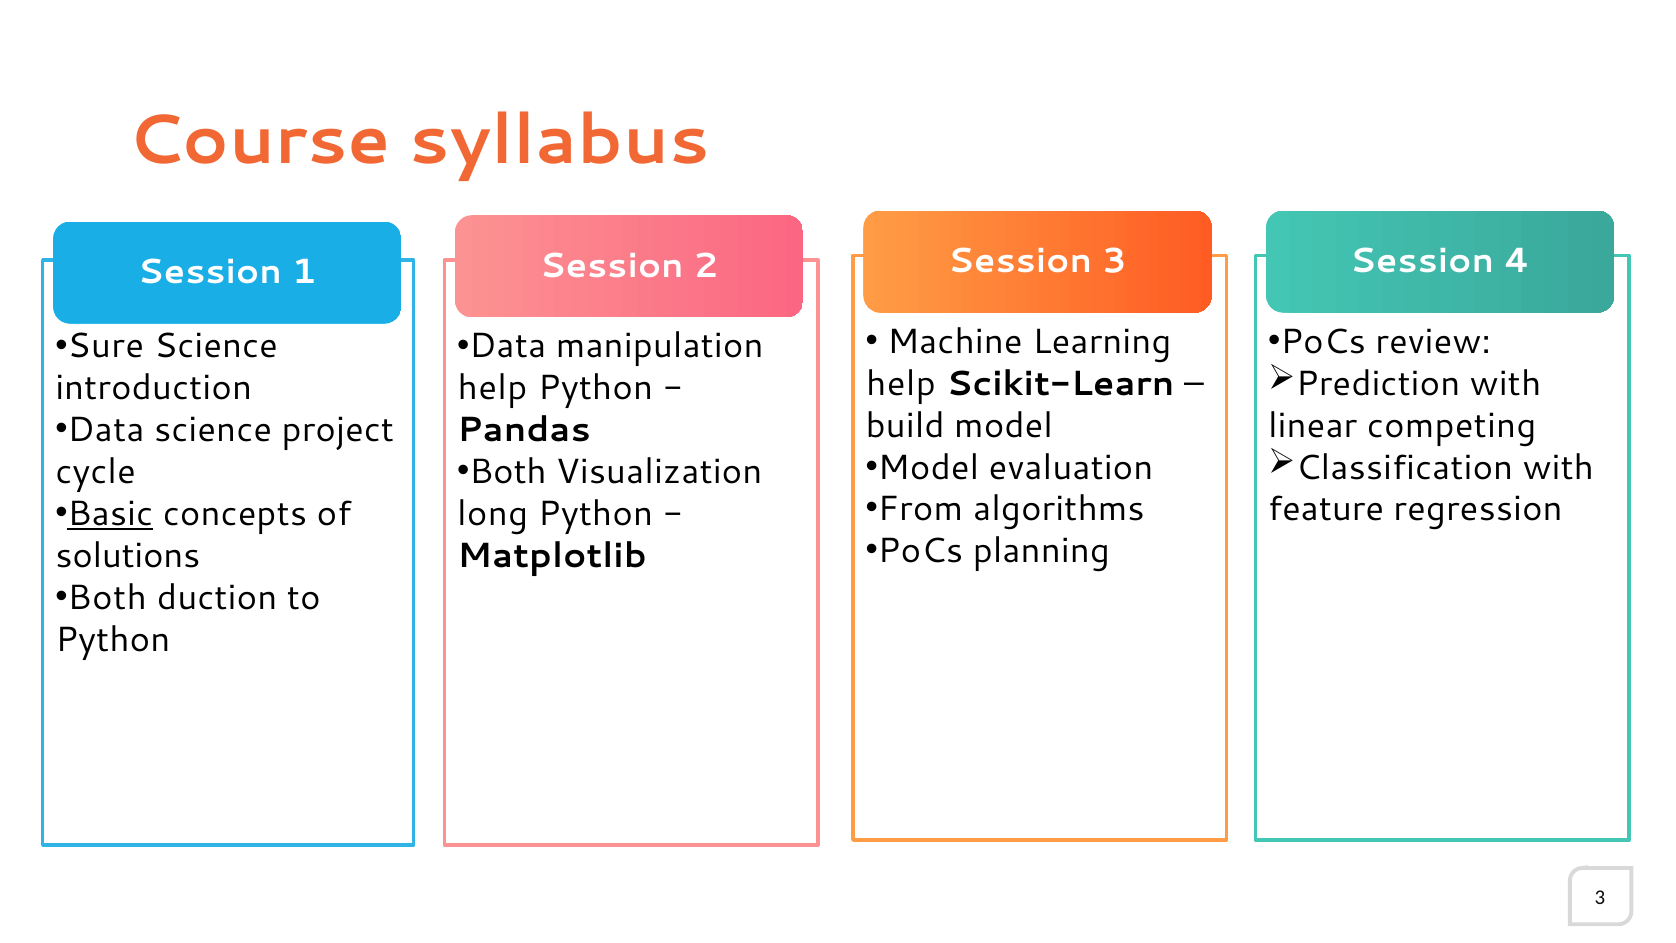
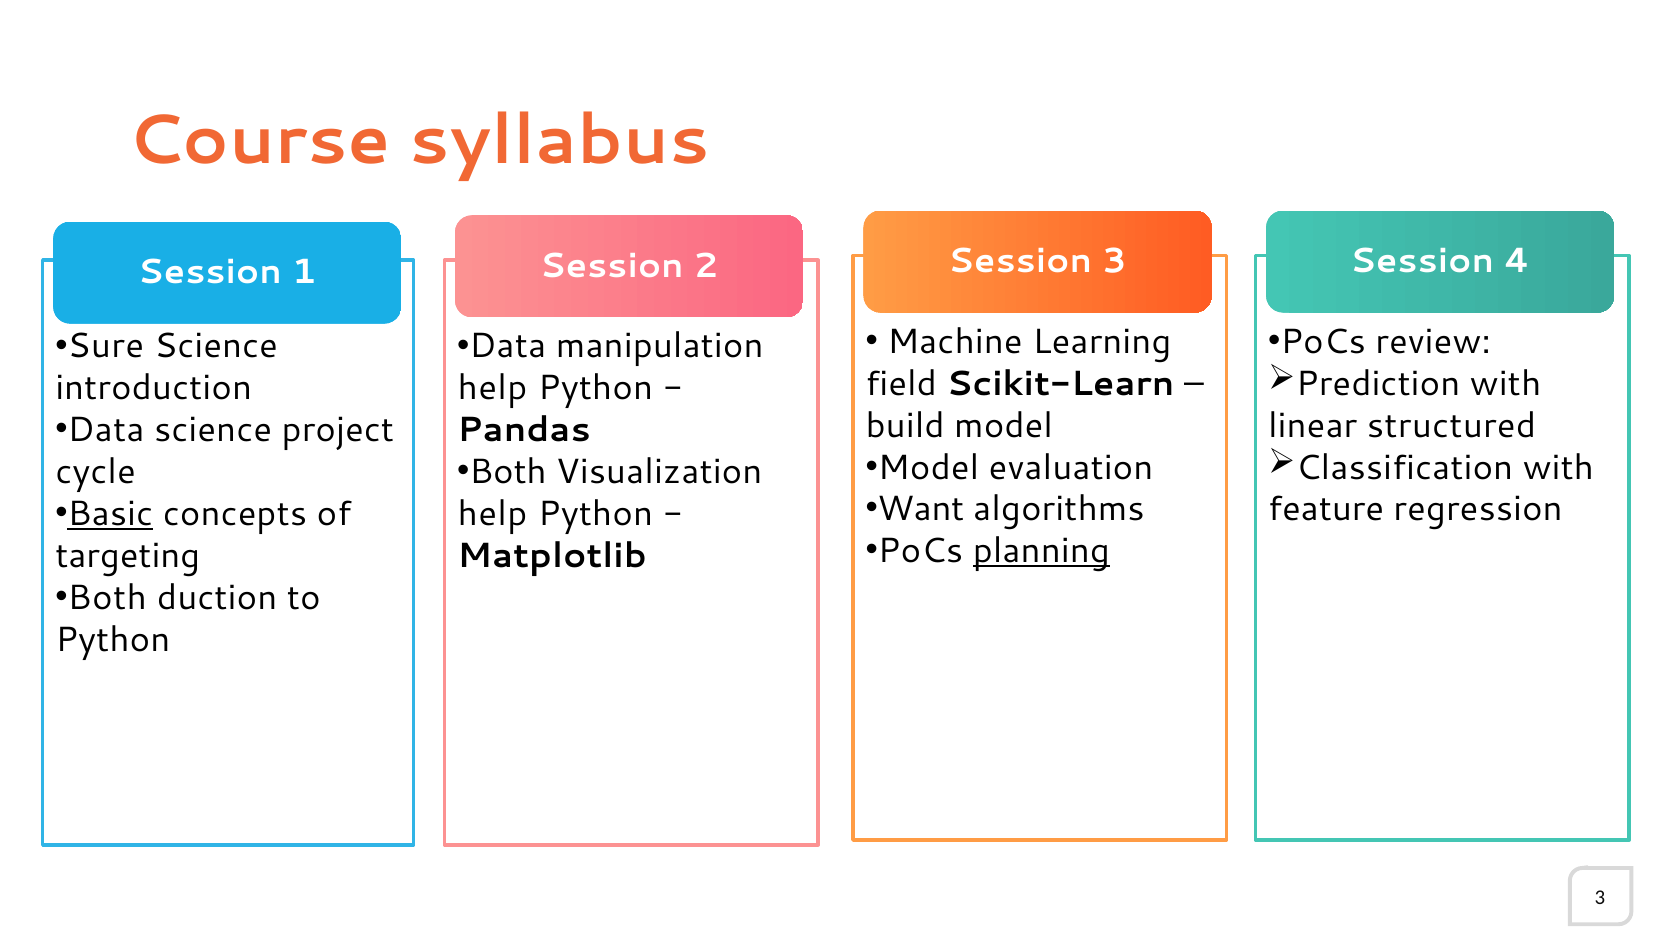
help at (901, 384): help -> field
competing: competing -> structured
From: From -> Want
long at (493, 514): long -> help
planning underline: none -> present
solutions: solutions -> targeting
